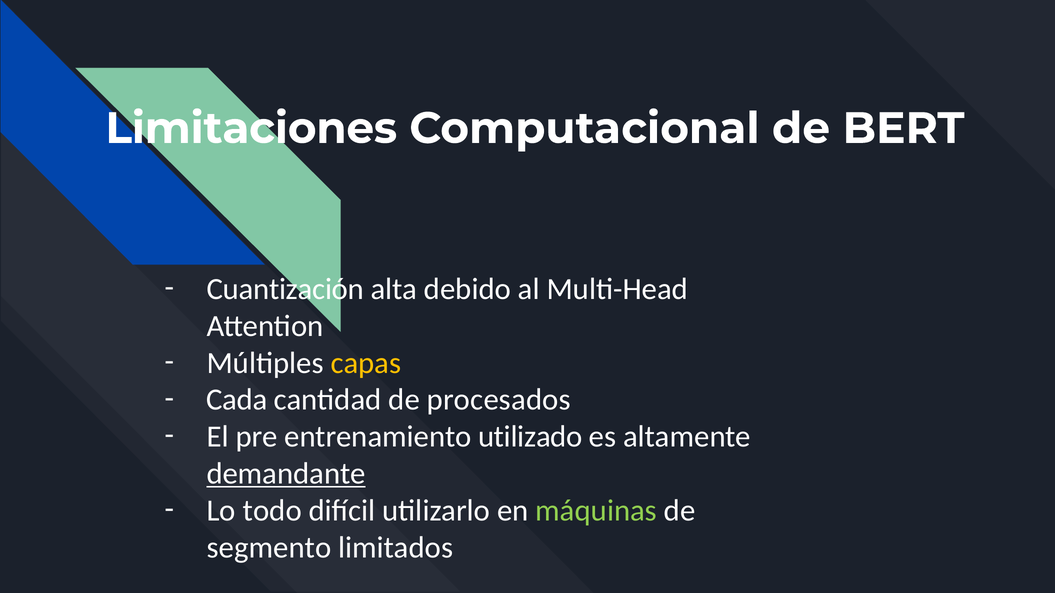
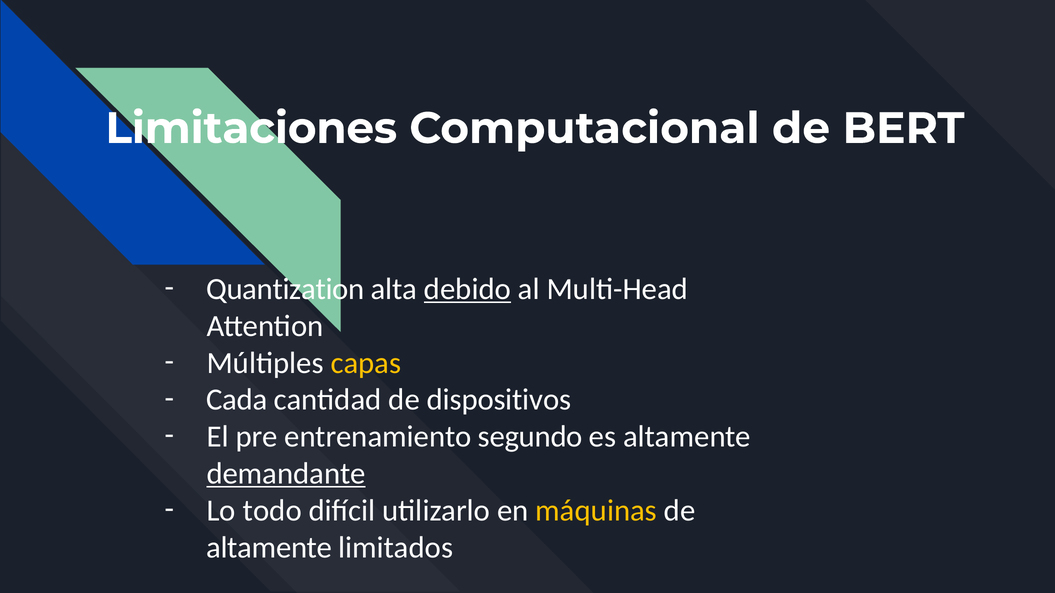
Cuantización: Cuantización -> Quantization
debido underline: none -> present
procesados: procesados -> dispositivos
utilizado: utilizado -> segundo
máquinas colour: light green -> yellow
segmento at (269, 548): segmento -> altamente
